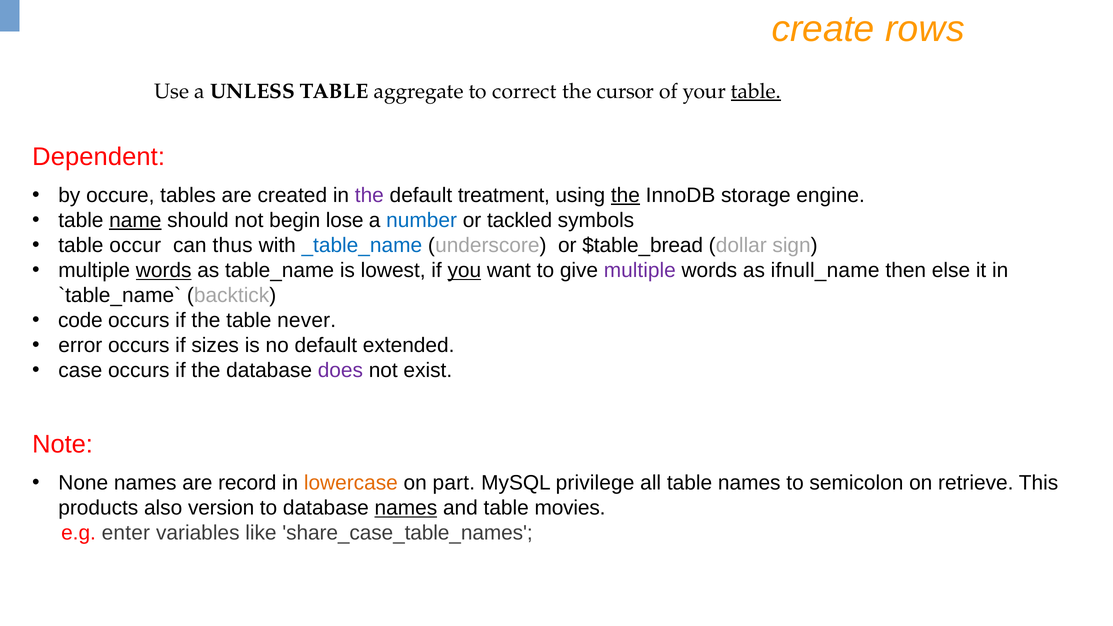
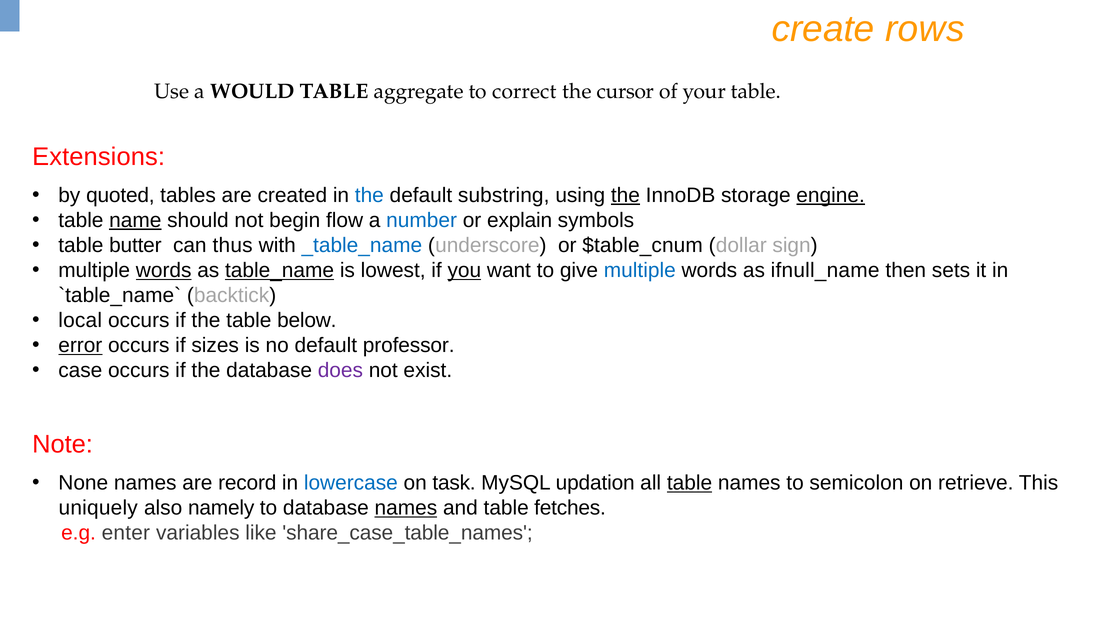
UNLESS: UNLESS -> WOULD
table at (756, 91) underline: present -> none
Dependent: Dependent -> Extensions
occure: occure -> quoted
the at (369, 195) colour: purple -> blue
treatment: treatment -> substring
engine underline: none -> present
lose: lose -> flow
tackled: tackled -> explain
occur: occur -> butter
$table_bread: $table_bread -> $table_cnum
table_name underline: none -> present
multiple at (640, 270) colour: purple -> blue
else: else -> sets
code: code -> local
never: never -> below
error underline: none -> present
extended: extended -> professor
lowercase colour: orange -> blue
part: part -> task
privilege: privilege -> updation
table at (690, 483) underline: none -> present
products: products -> uniquely
version: version -> namely
movies: movies -> fetches
